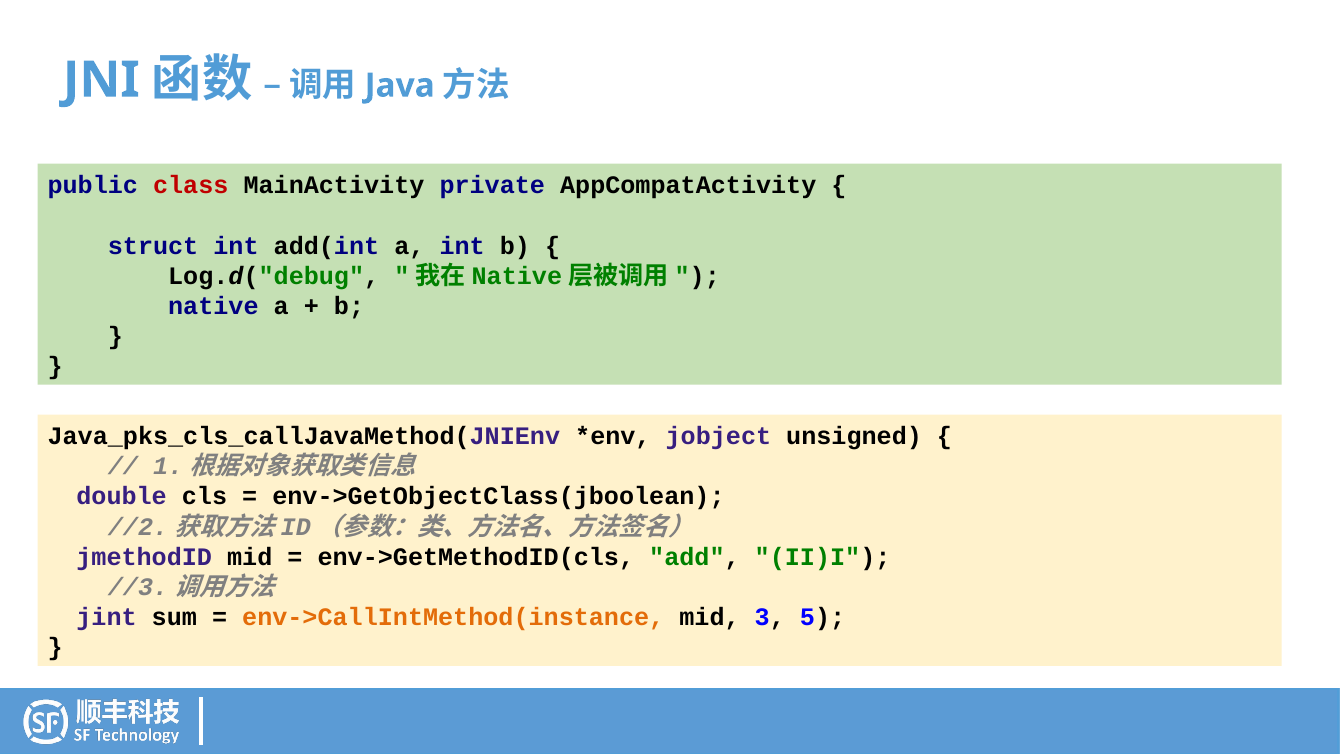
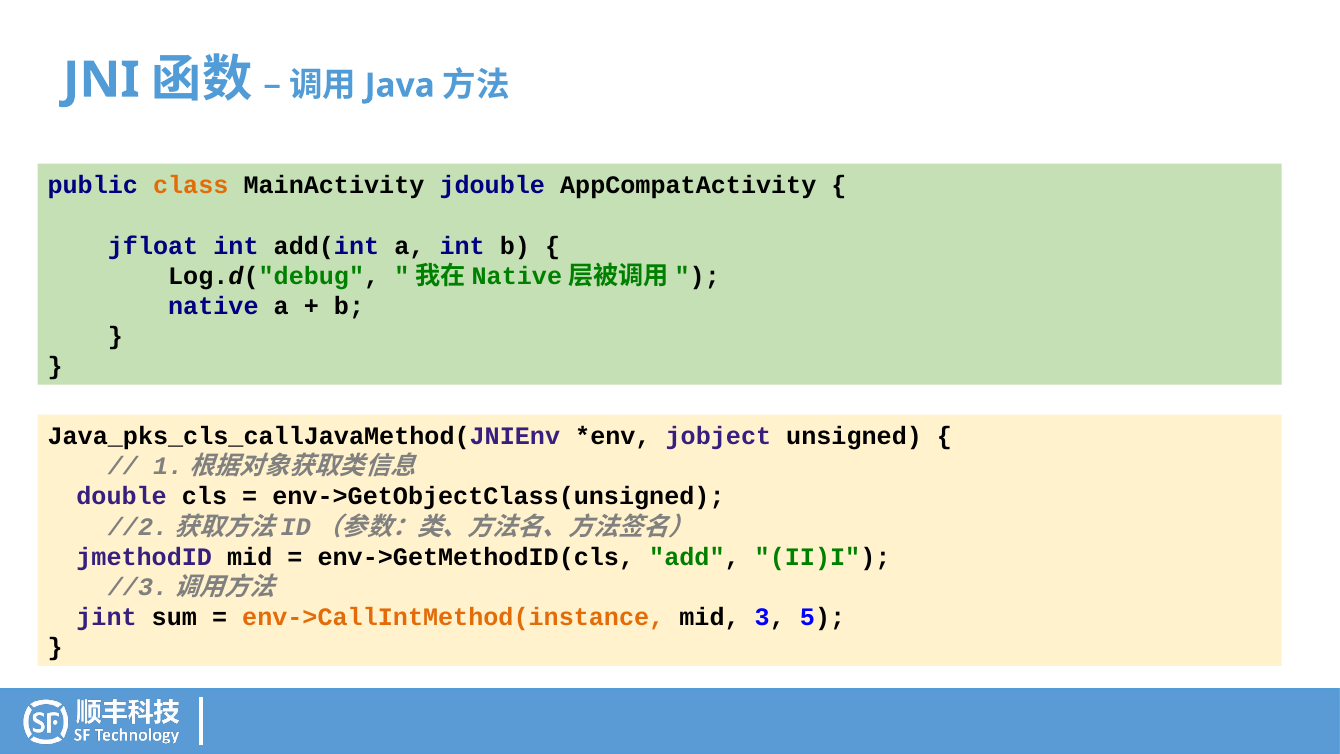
class colour: red -> orange
private: private -> jdouble
struct: struct -> jfloat
env->GetObjectClass(jboolean: env->GetObjectClass(jboolean -> env->GetObjectClass(unsigned
